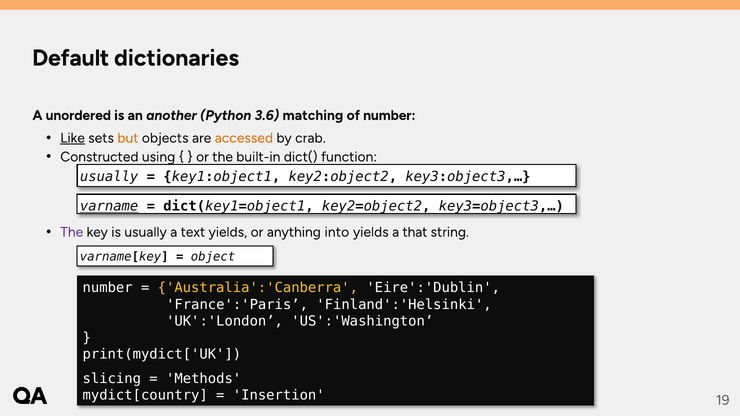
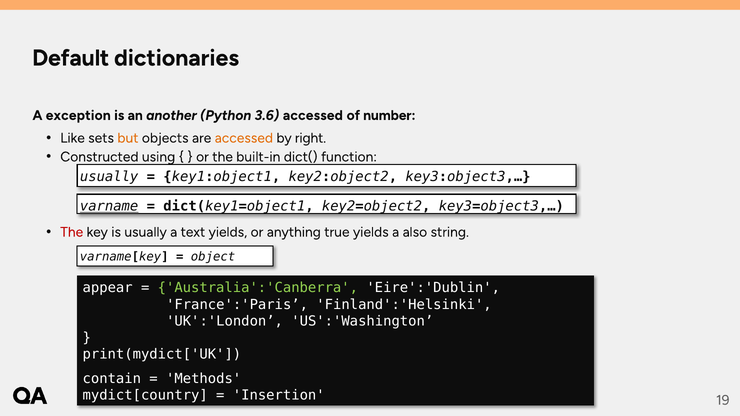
unordered: unordered -> exception
3.6 matching: matching -> accessed
Like underline: present -> none
crab: crab -> right
The at (72, 232) colour: purple -> red
into: into -> true
that: that -> also
number at (108, 288): number -> appear
Australia':'Canberra colour: yellow -> light green
slicing: slicing -> contain
